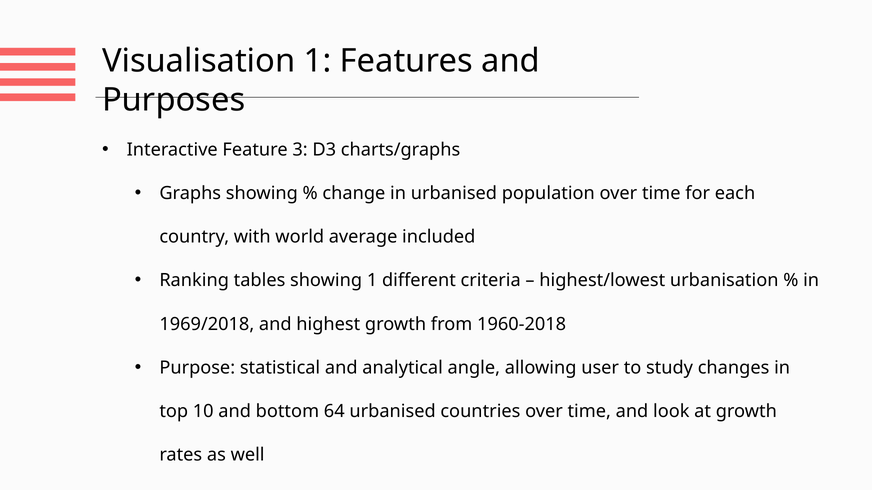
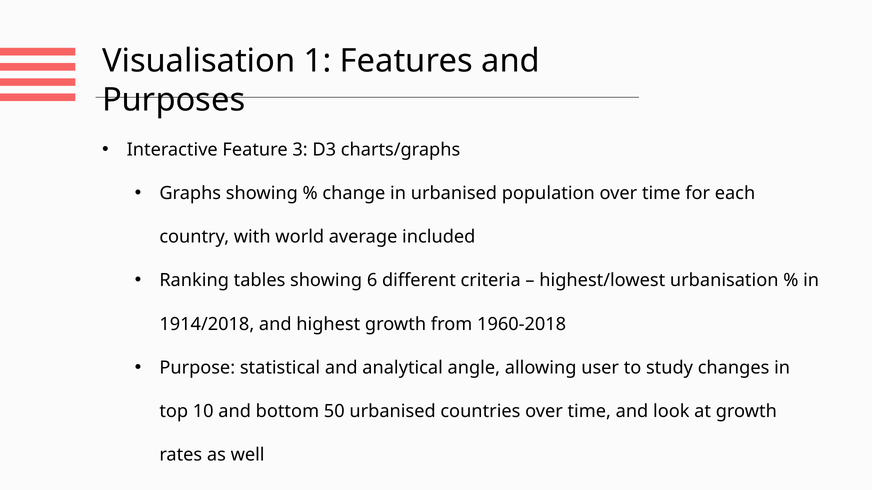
showing 1: 1 -> 6
1969/2018: 1969/2018 -> 1914/2018
64: 64 -> 50
